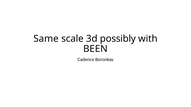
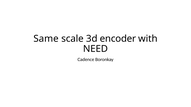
possibly: possibly -> encoder
BEEN: BEEN -> NEED
